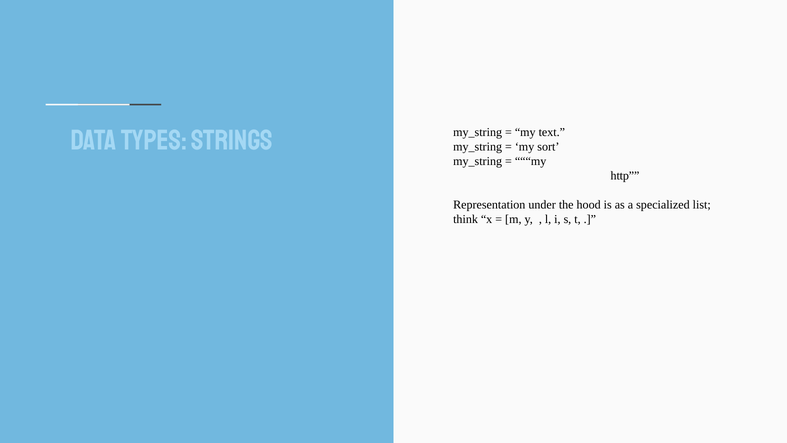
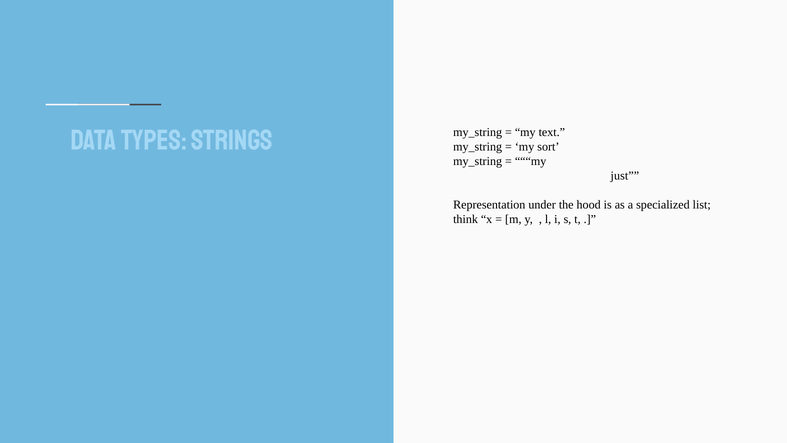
http: http -> just
